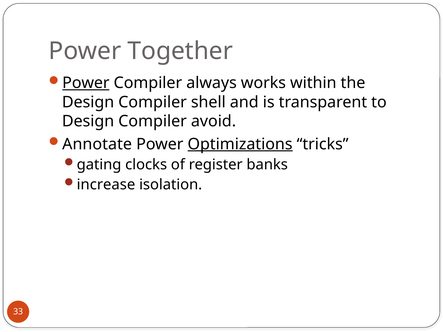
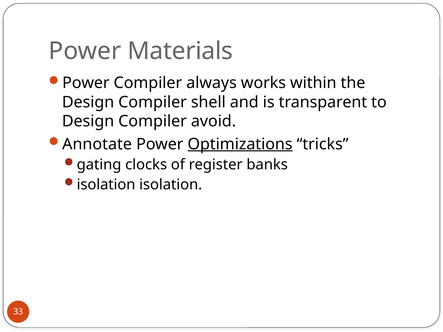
Together: Together -> Materials
Power at (86, 83) underline: present -> none
increase at (106, 185): increase -> isolation
